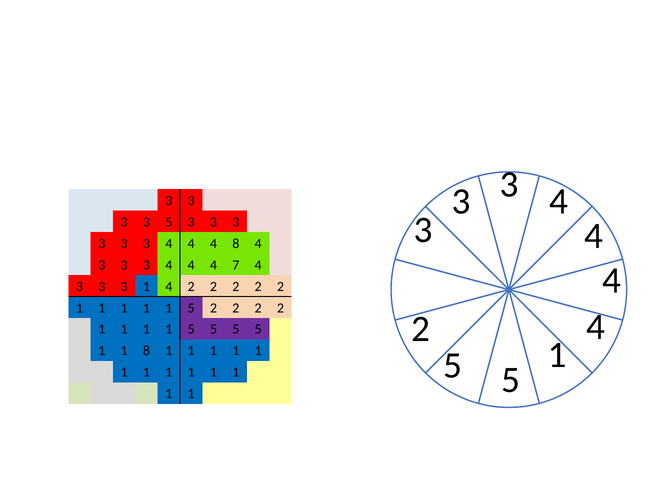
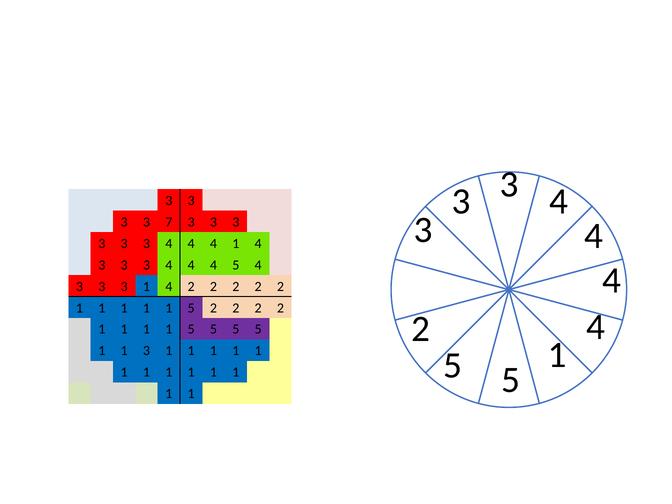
3 5: 5 -> 7
4 4 4 8: 8 -> 1
4 7: 7 -> 5
1 8: 8 -> 3
